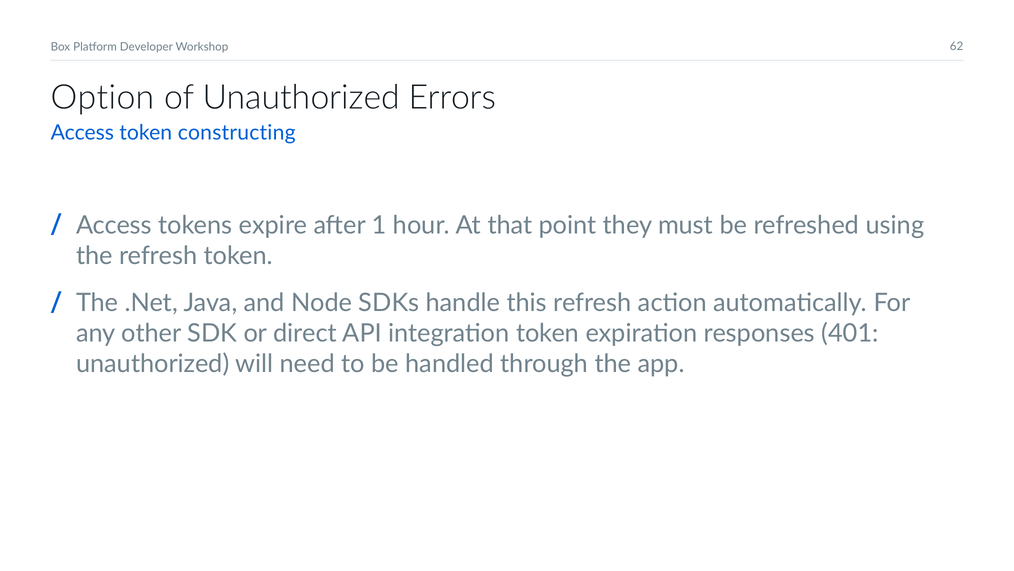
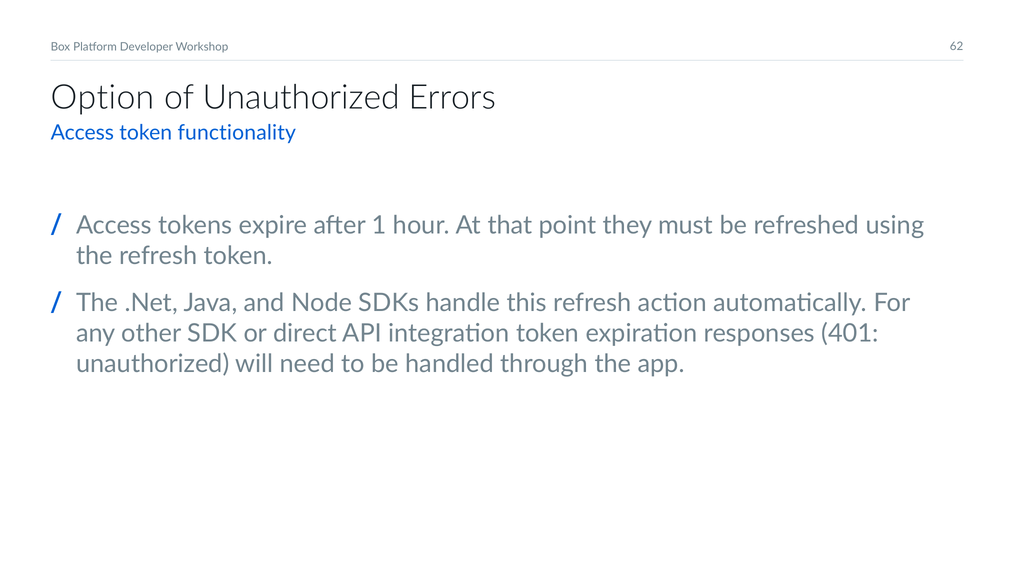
constructing: constructing -> functionality
